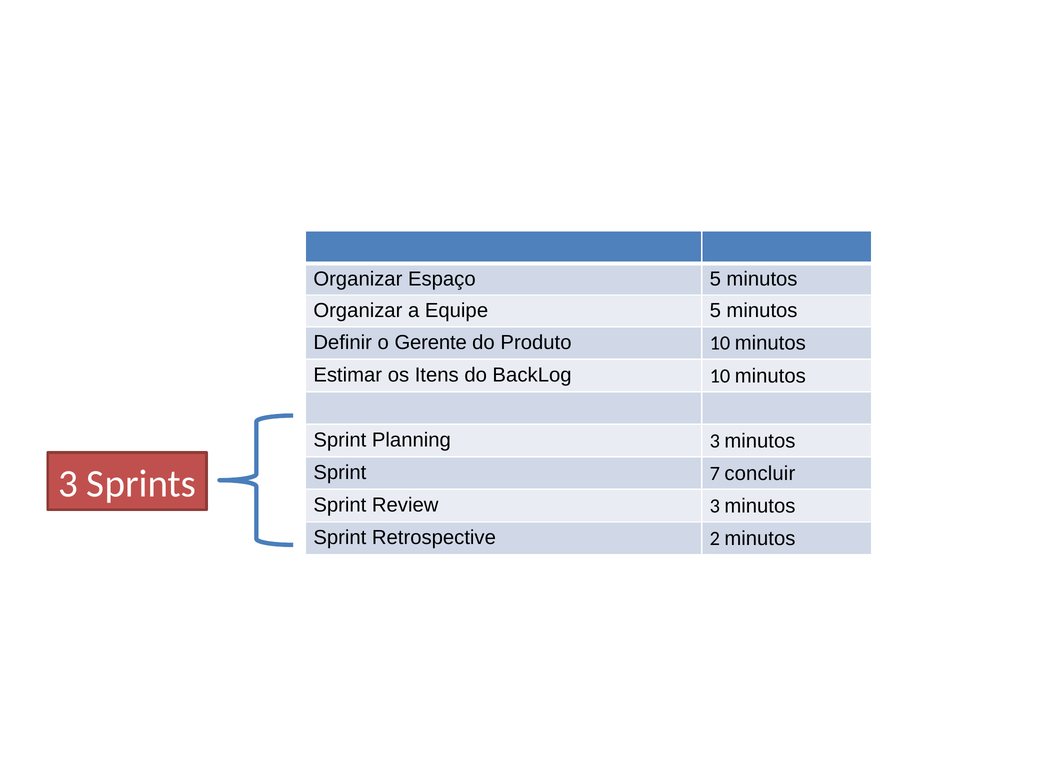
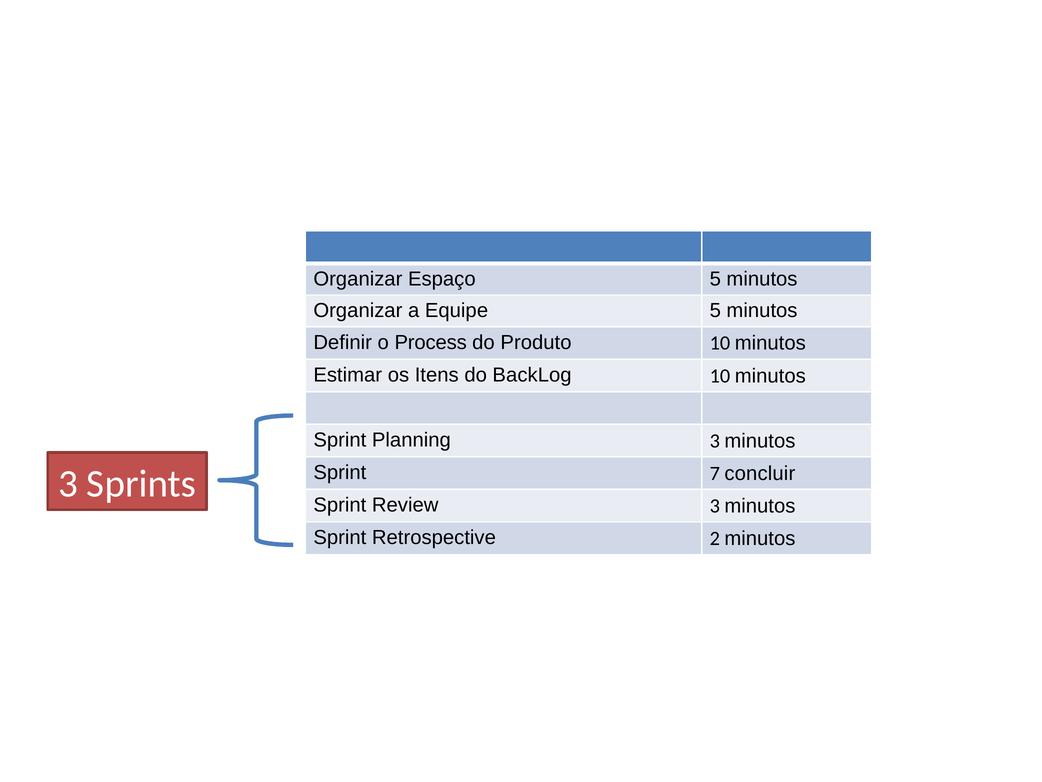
Gerente: Gerente -> Process
